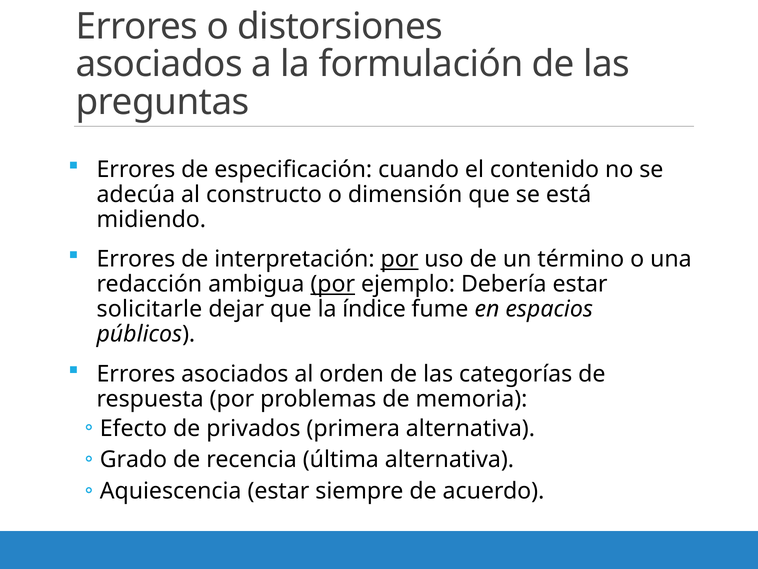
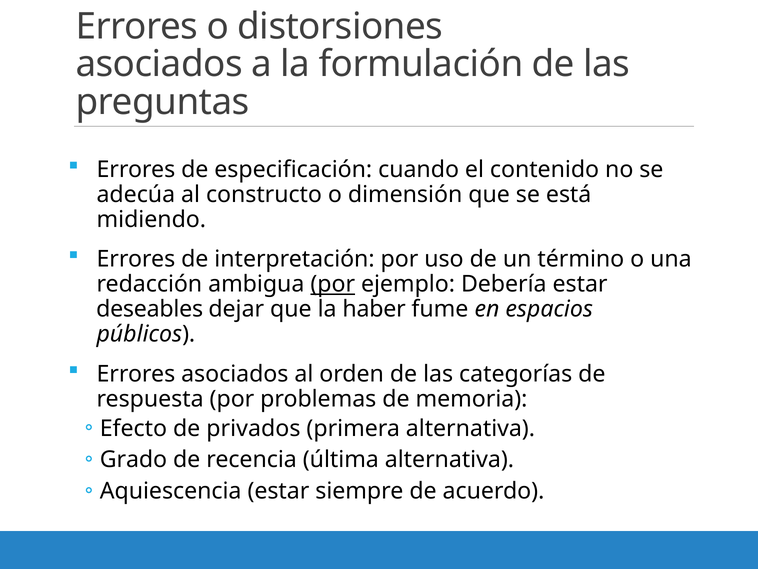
por at (399, 259) underline: present -> none
solicitarle: solicitarle -> deseables
índice: índice -> haber
